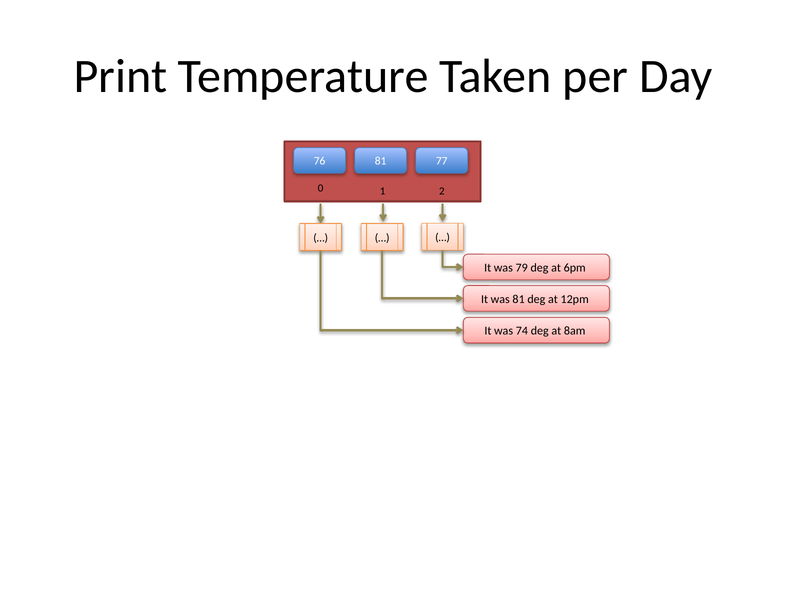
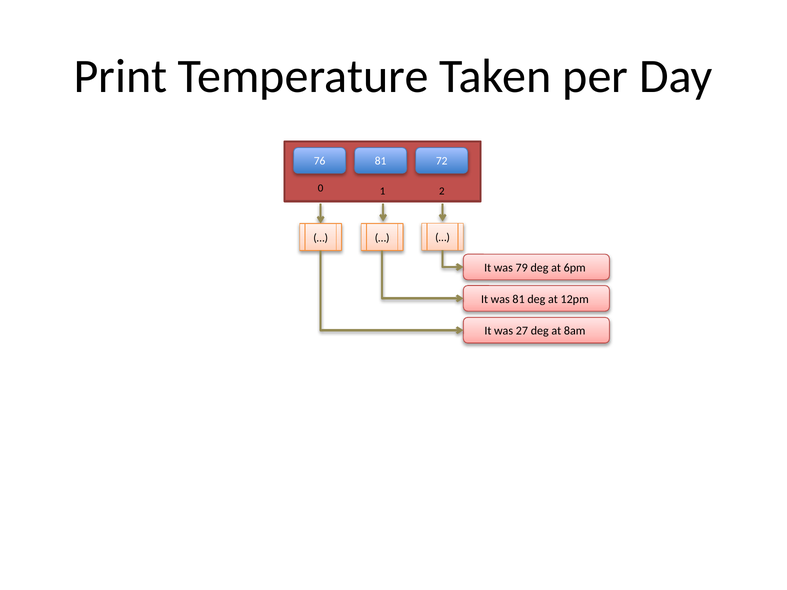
77: 77 -> 72
74: 74 -> 27
